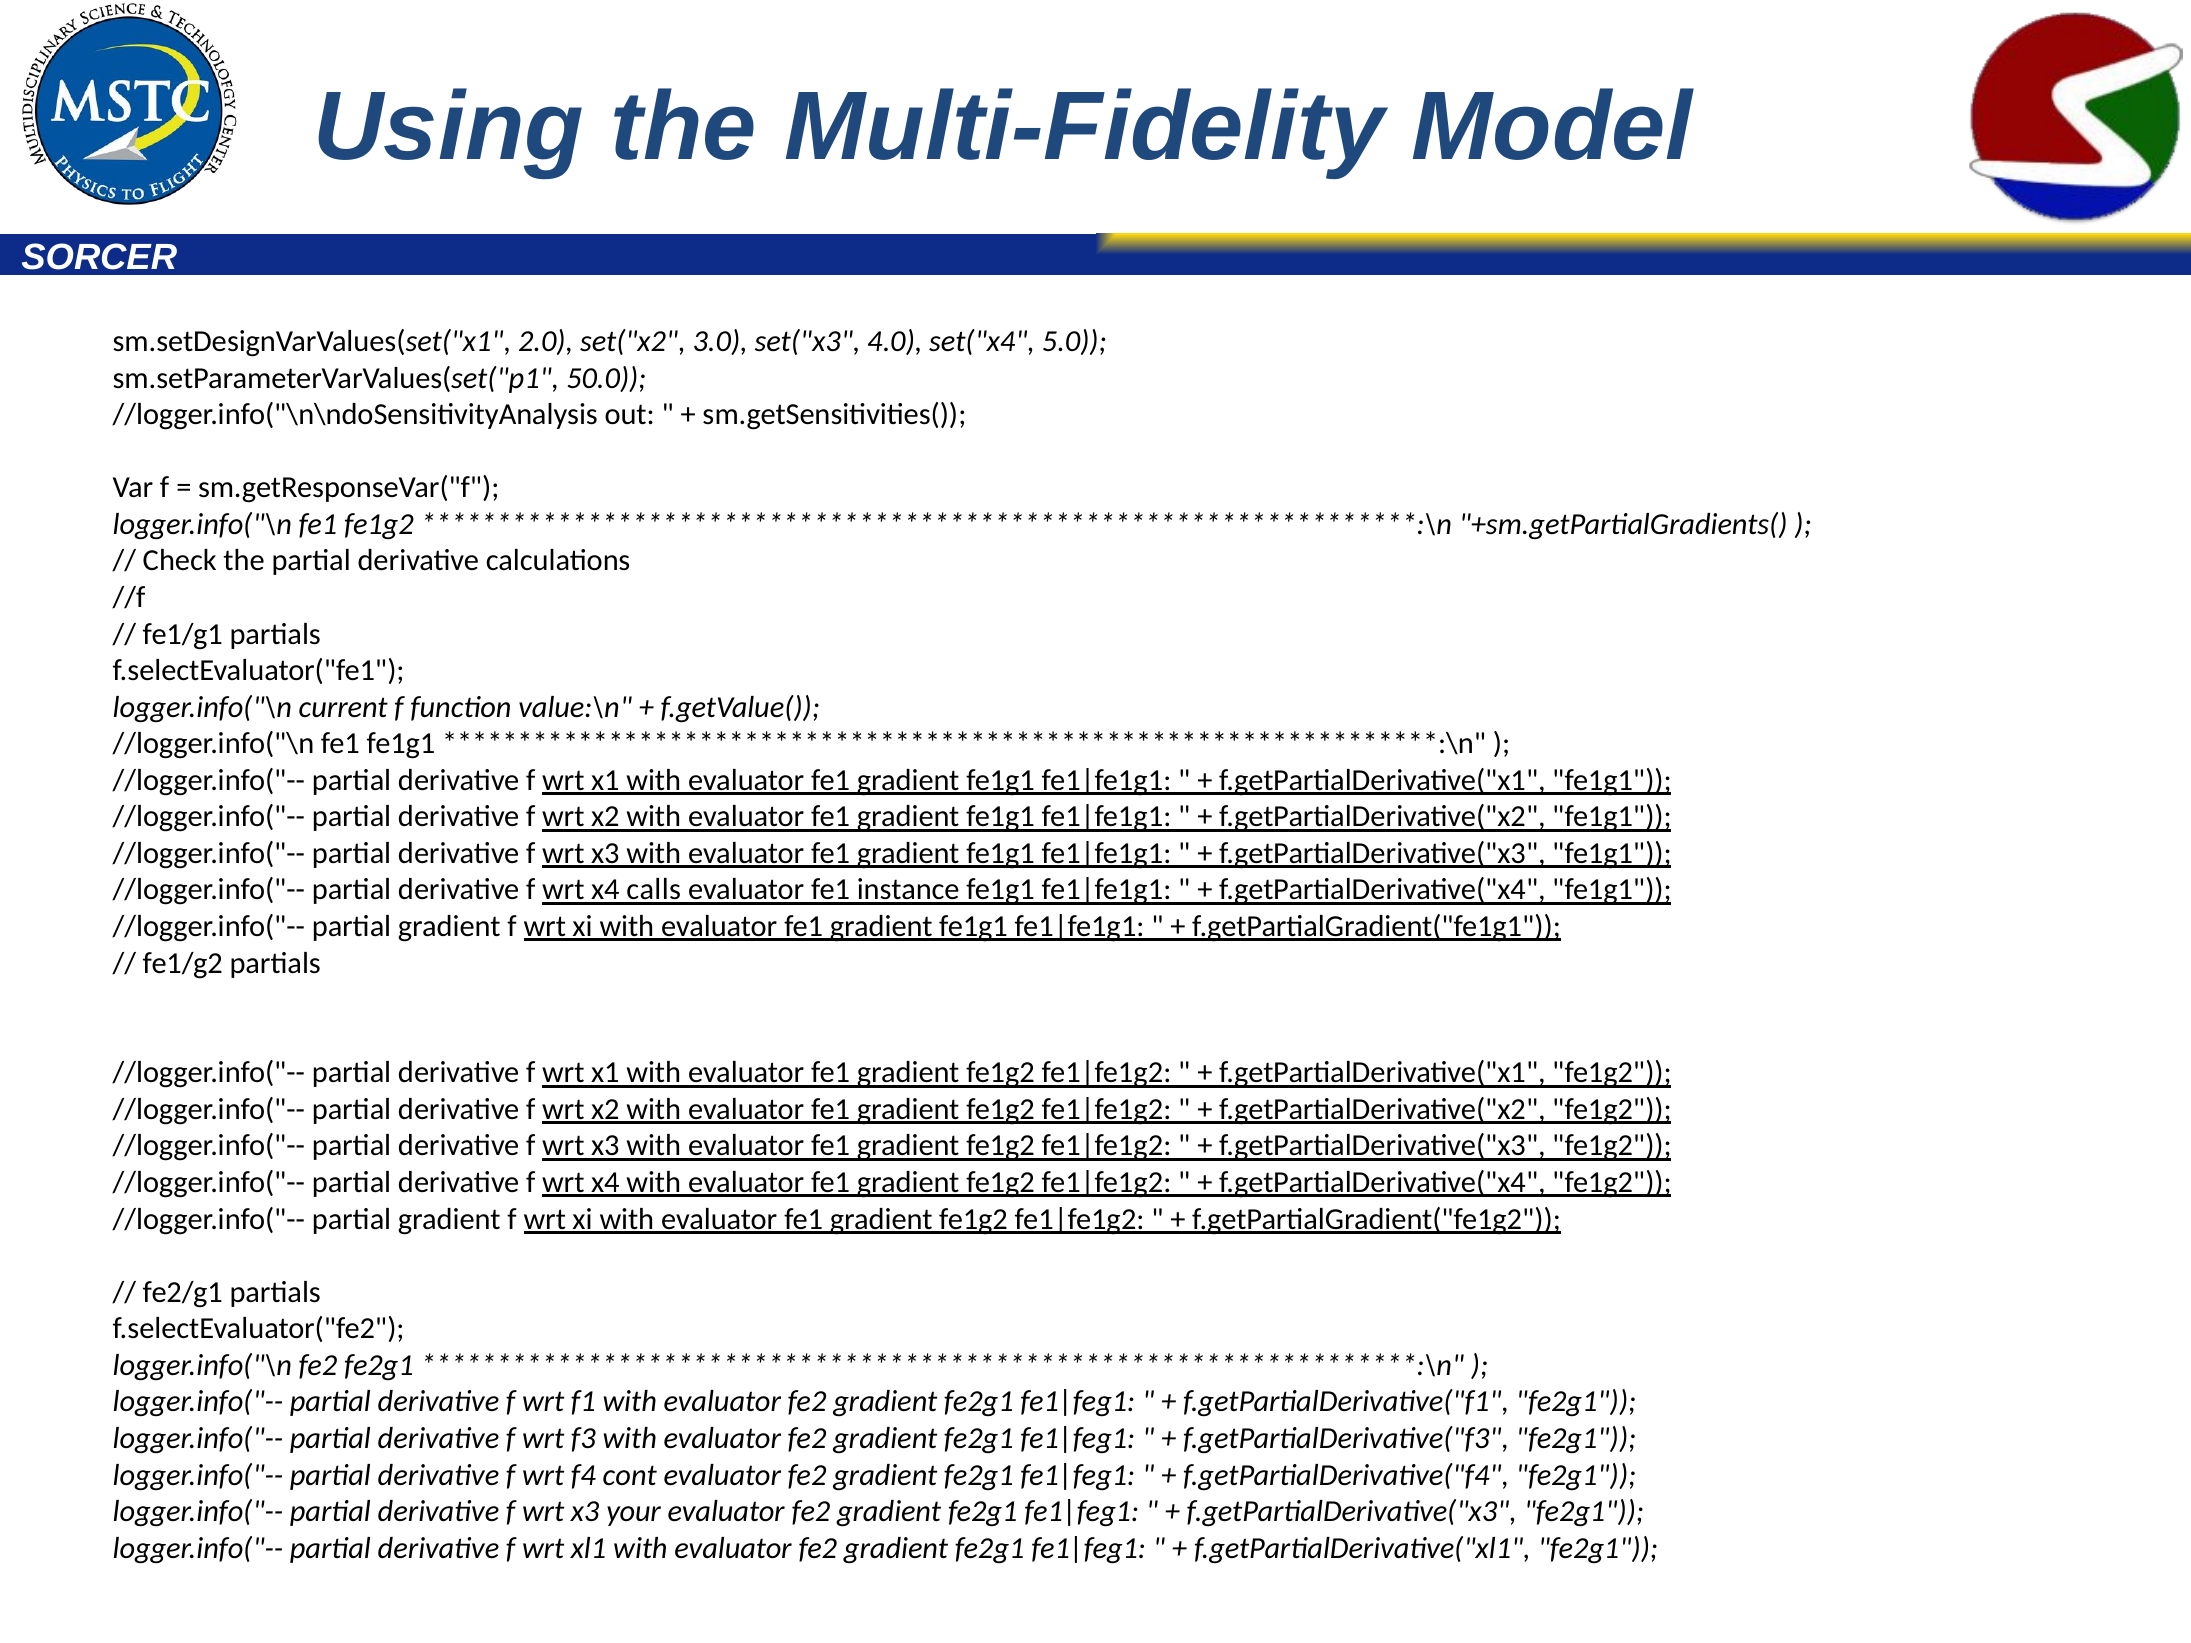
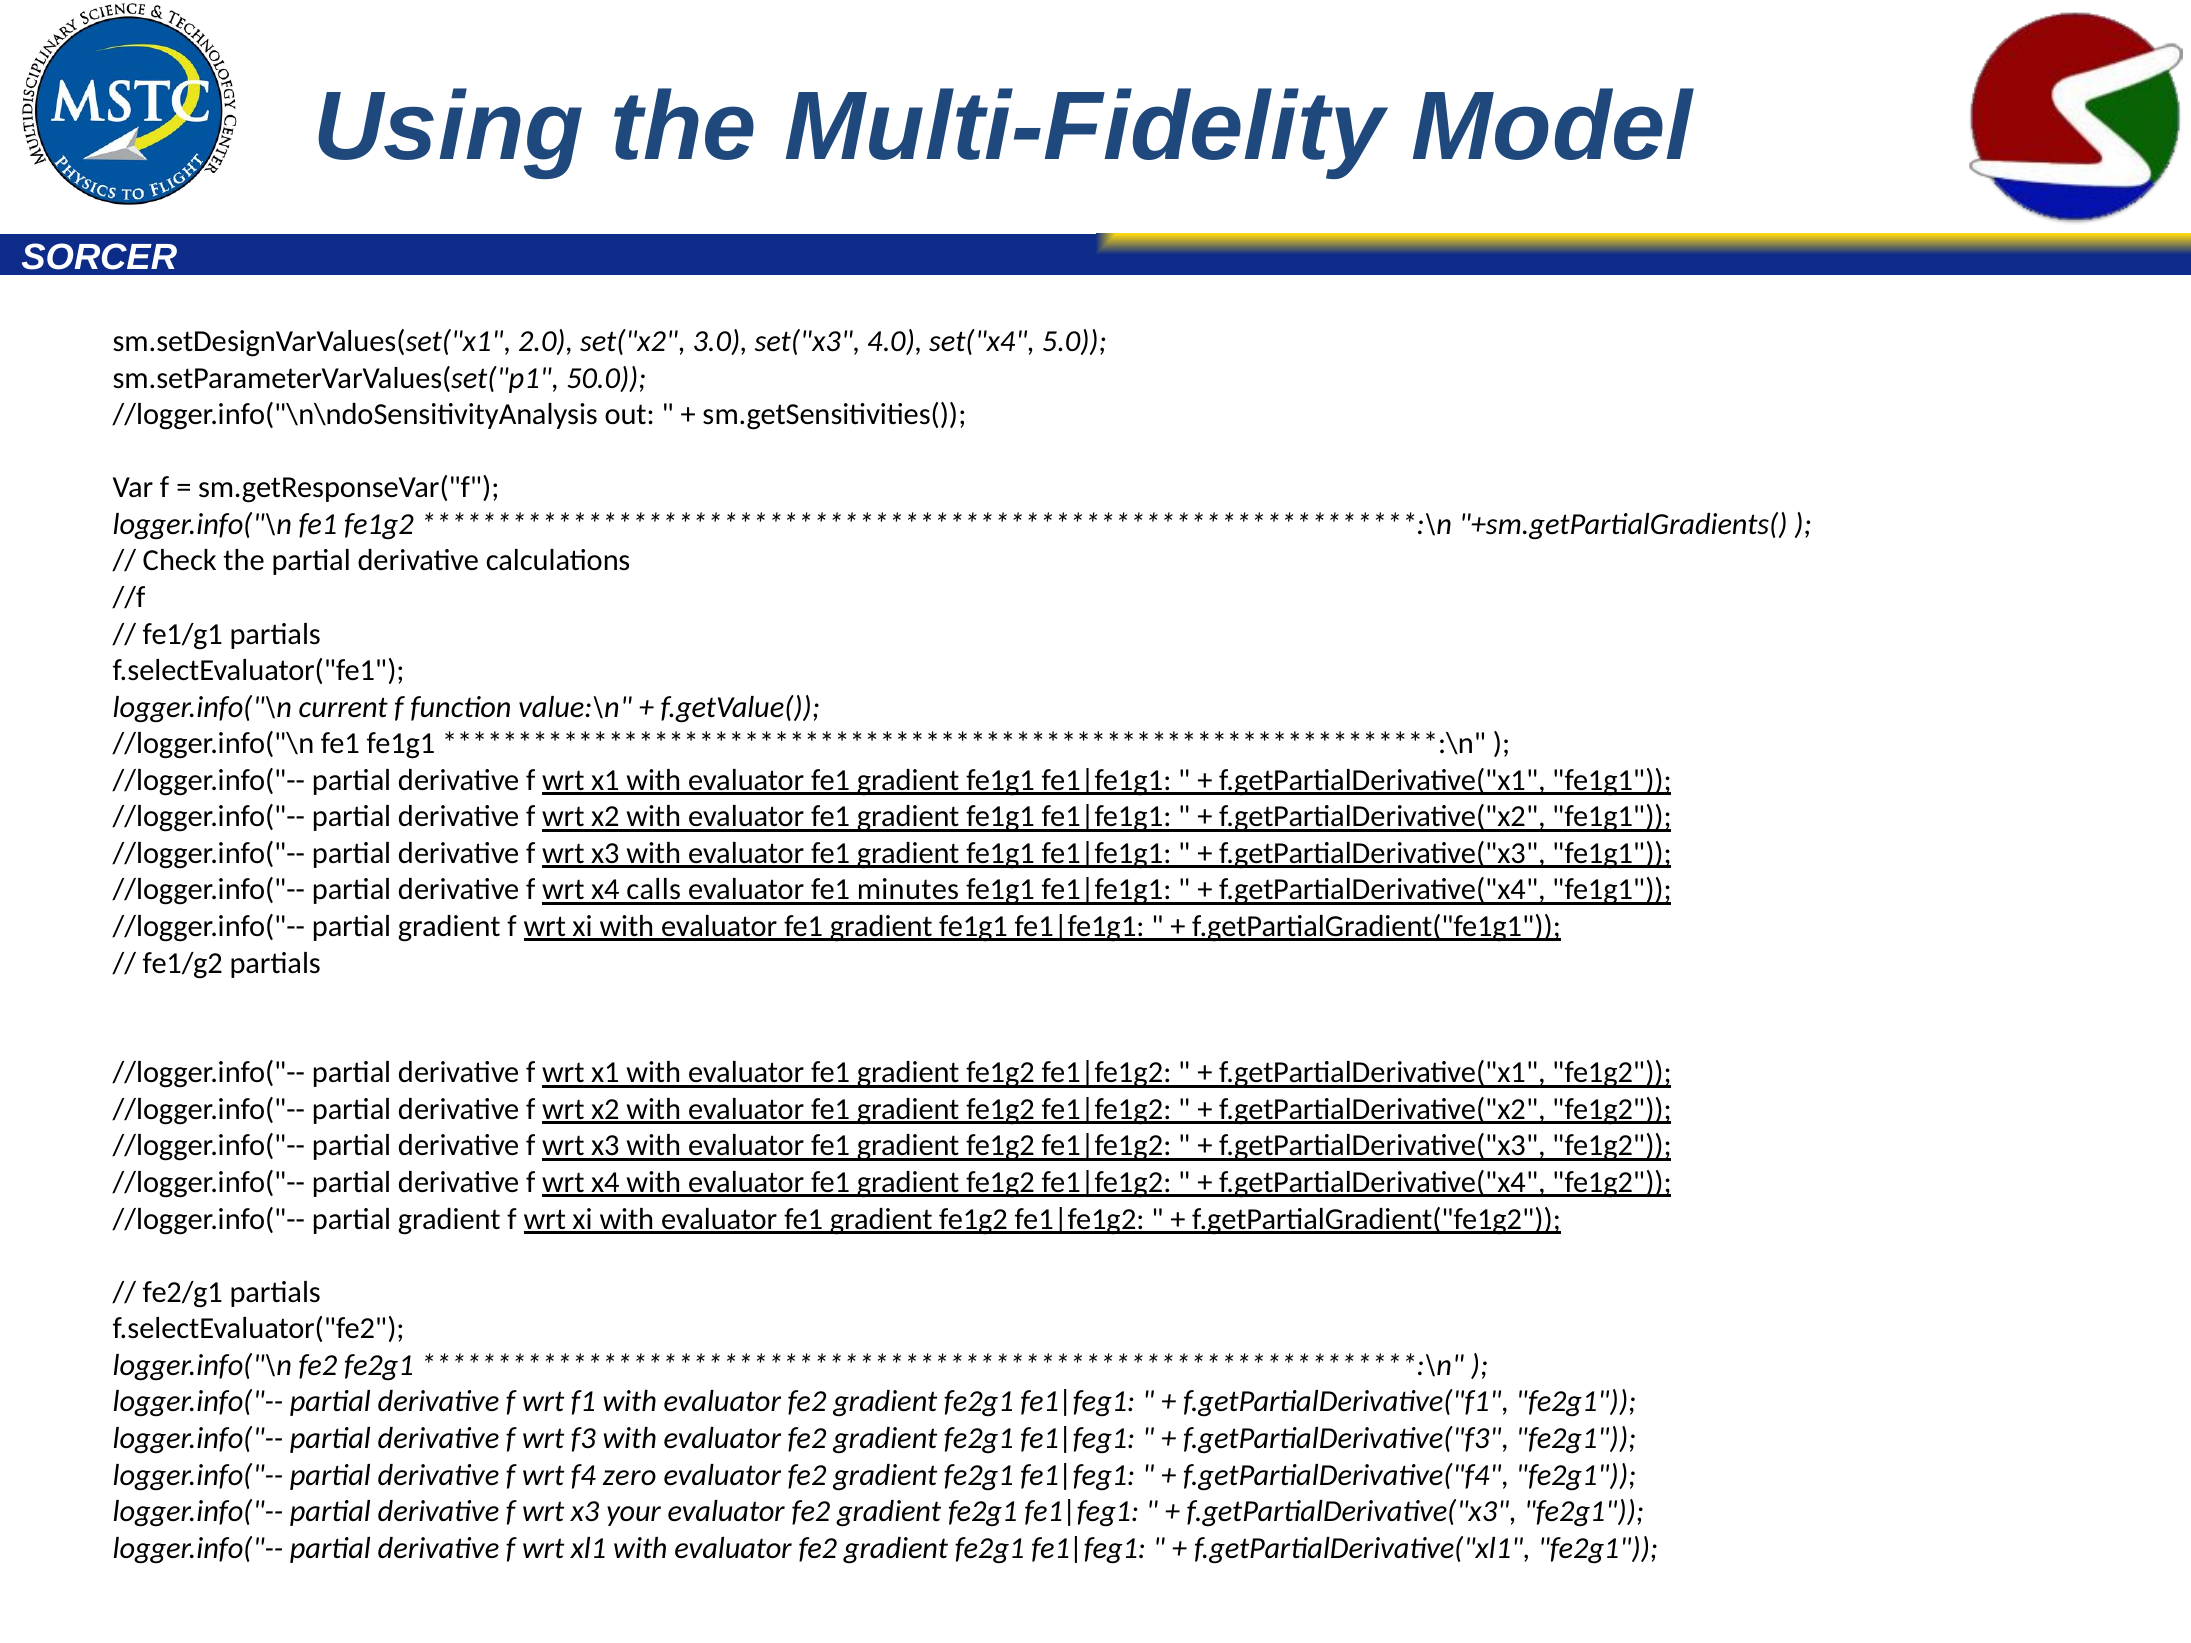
instance: instance -> minutes
cont: cont -> zero
